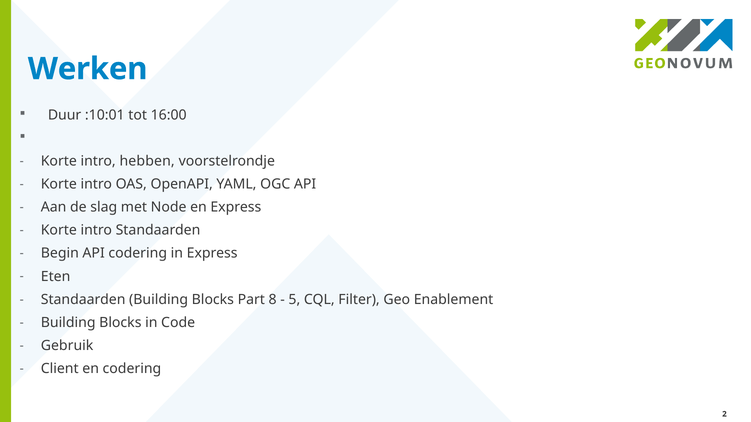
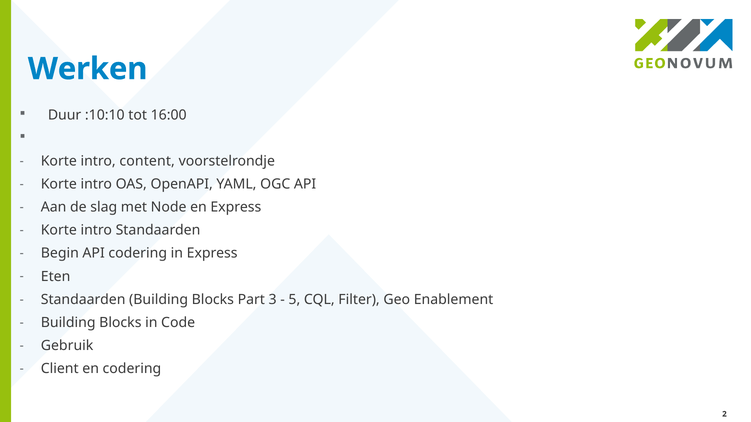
:10:01: :10:01 -> :10:10
hebben: hebben -> content
8: 8 -> 3
